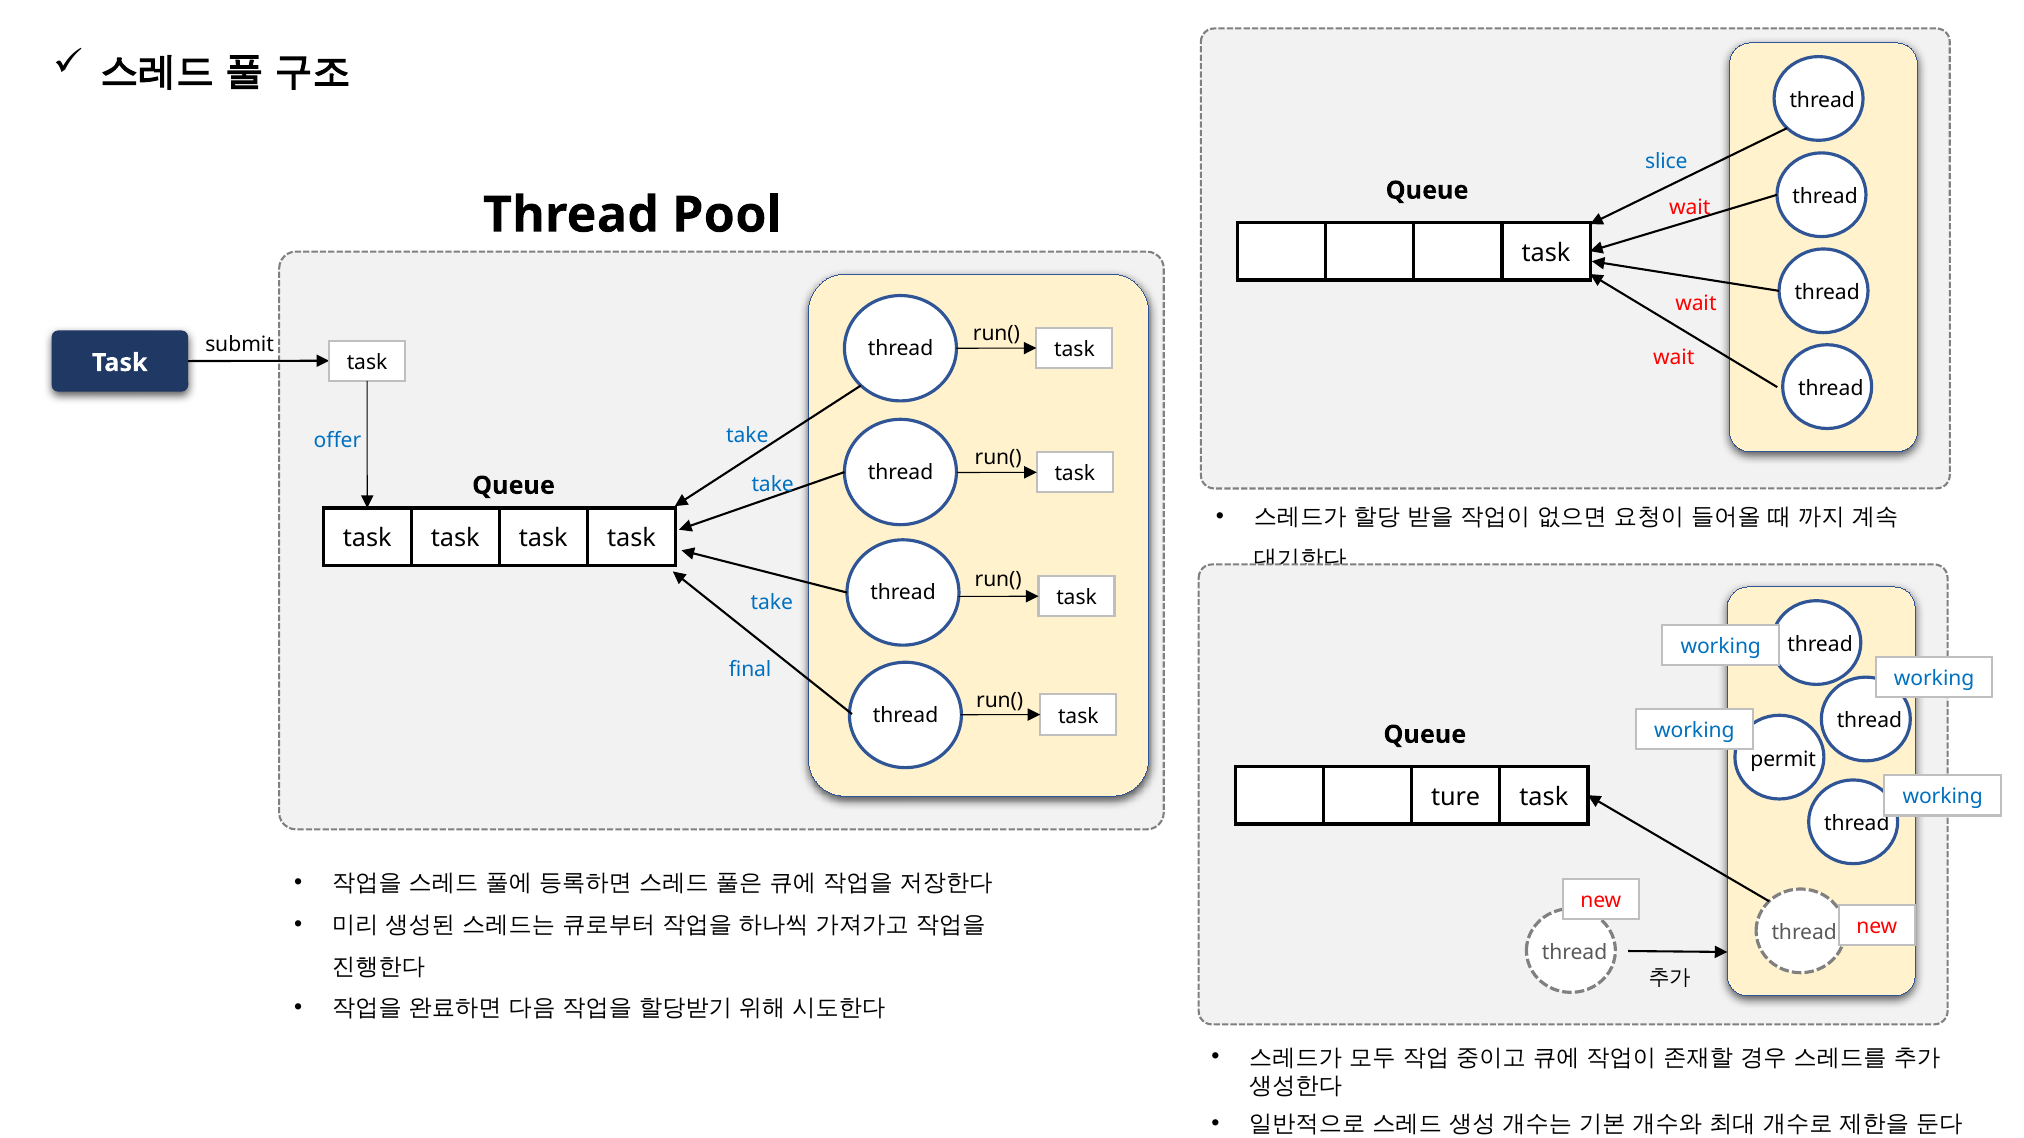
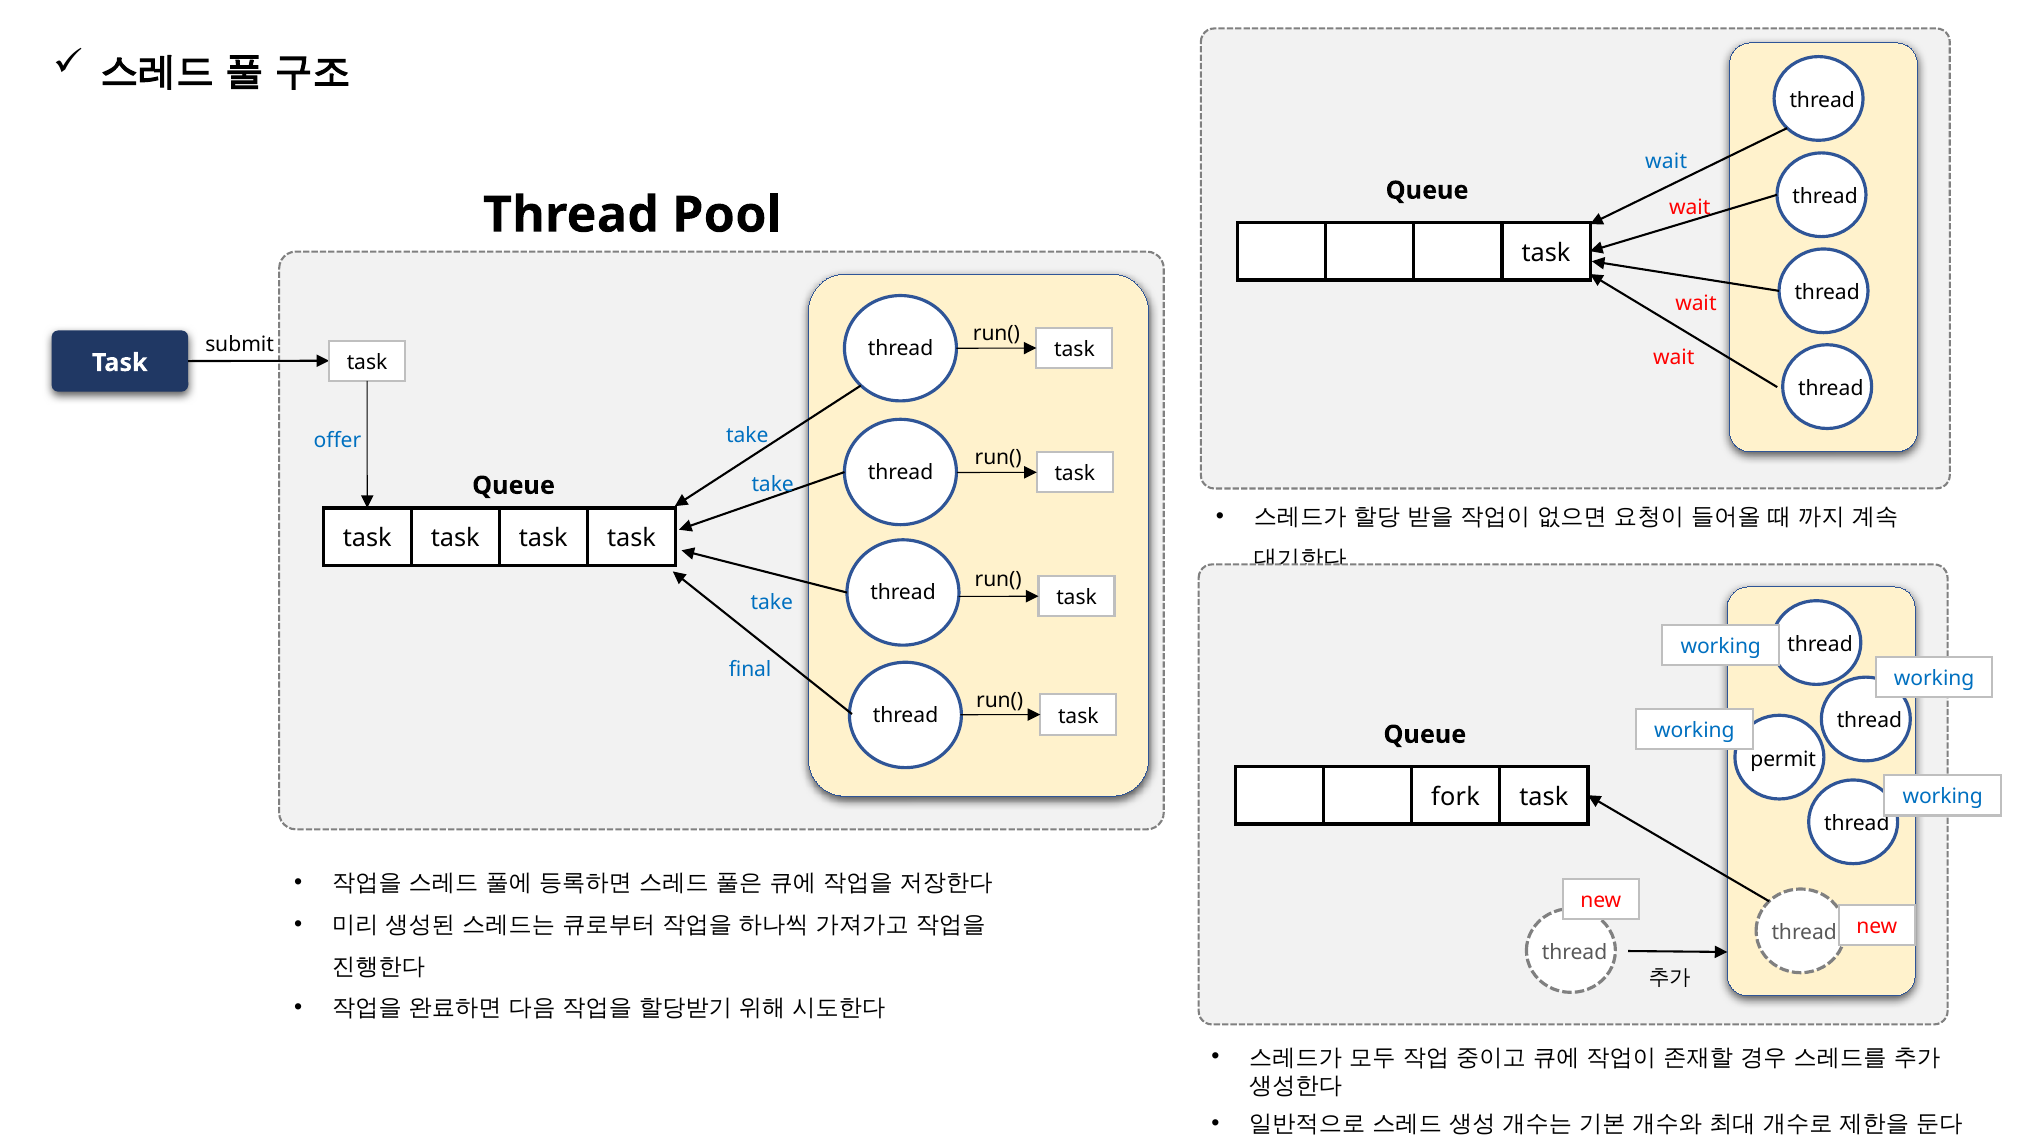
slice at (1666, 162): slice -> wait
ture: ture -> fork
